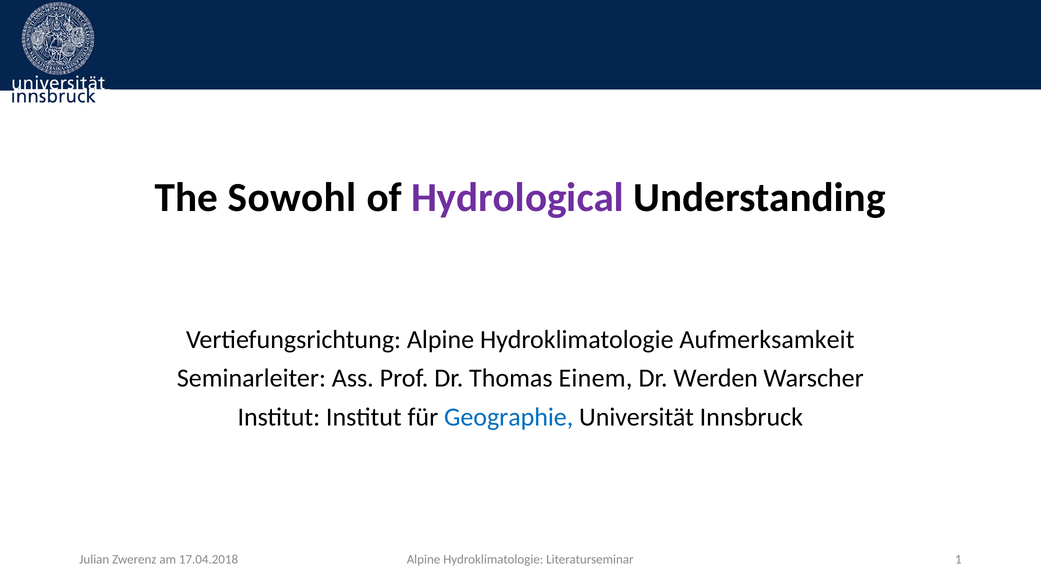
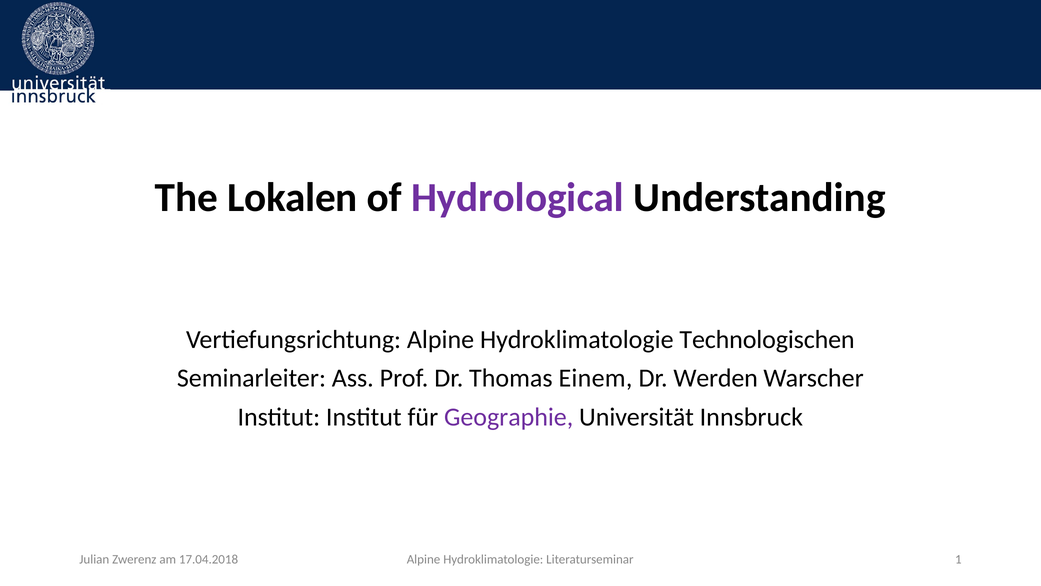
Sowohl: Sowohl -> Lokalen
Aufmerksamkeit: Aufmerksamkeit -> Technologischen
Geographie colour: blue -> purple
